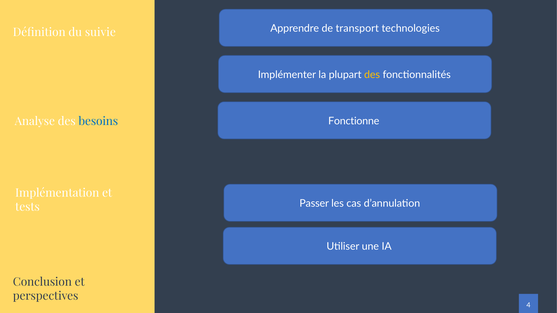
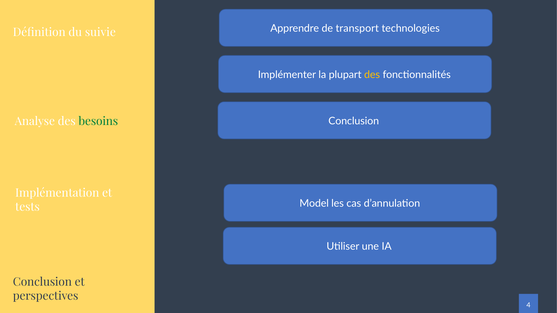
besoins colour: blue -> green
Fonctionne at (354, 121): Fonctionne -> Conclusion
Passer: Passer -> Model
